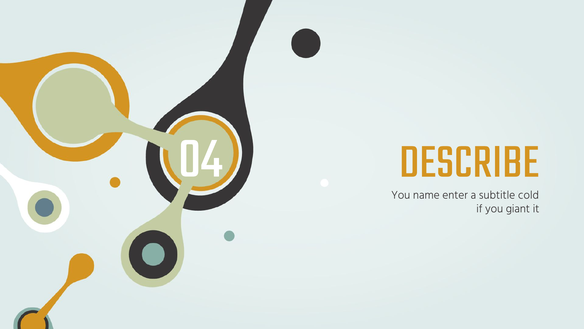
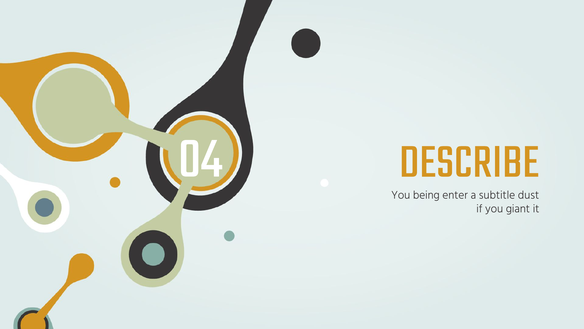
name: name -> being
cold: cold -> dust
